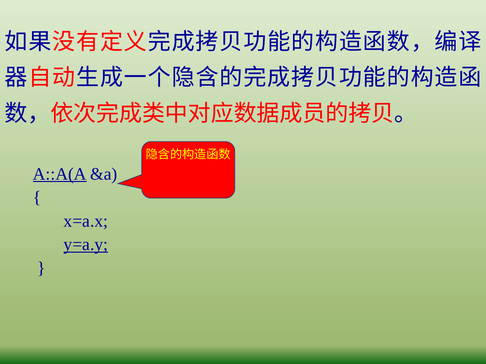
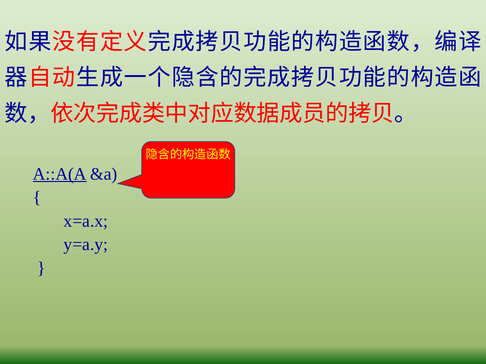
y=a.y underline: present -> none
